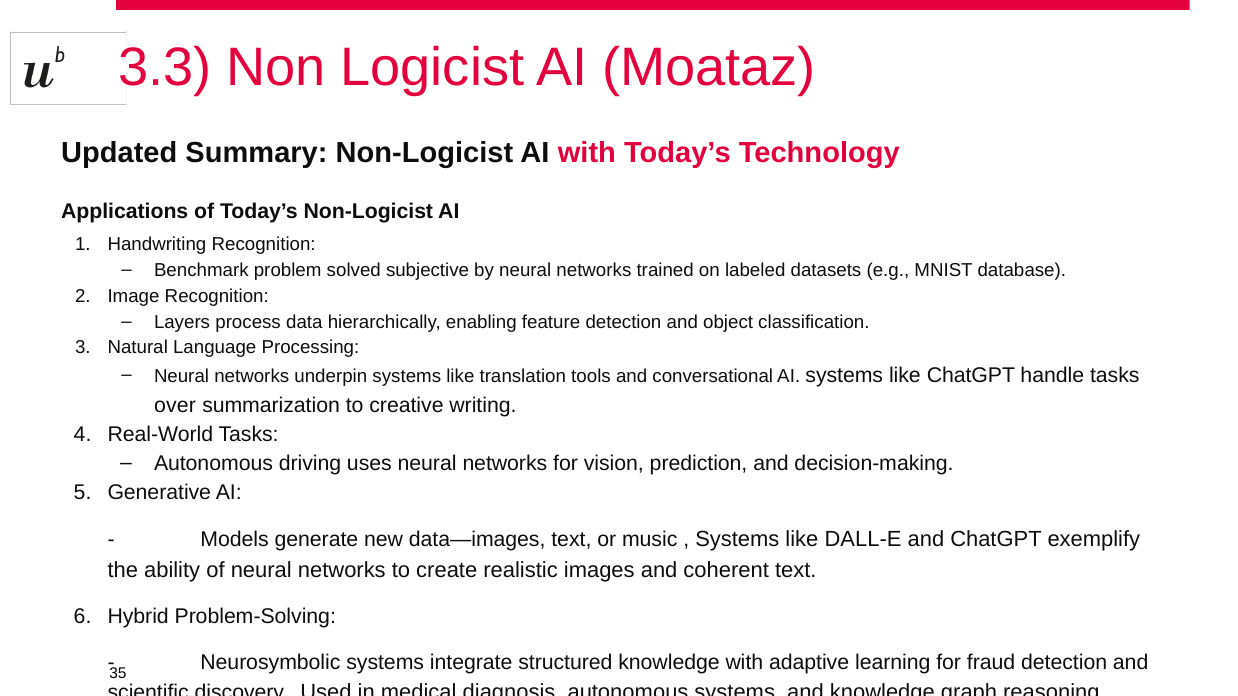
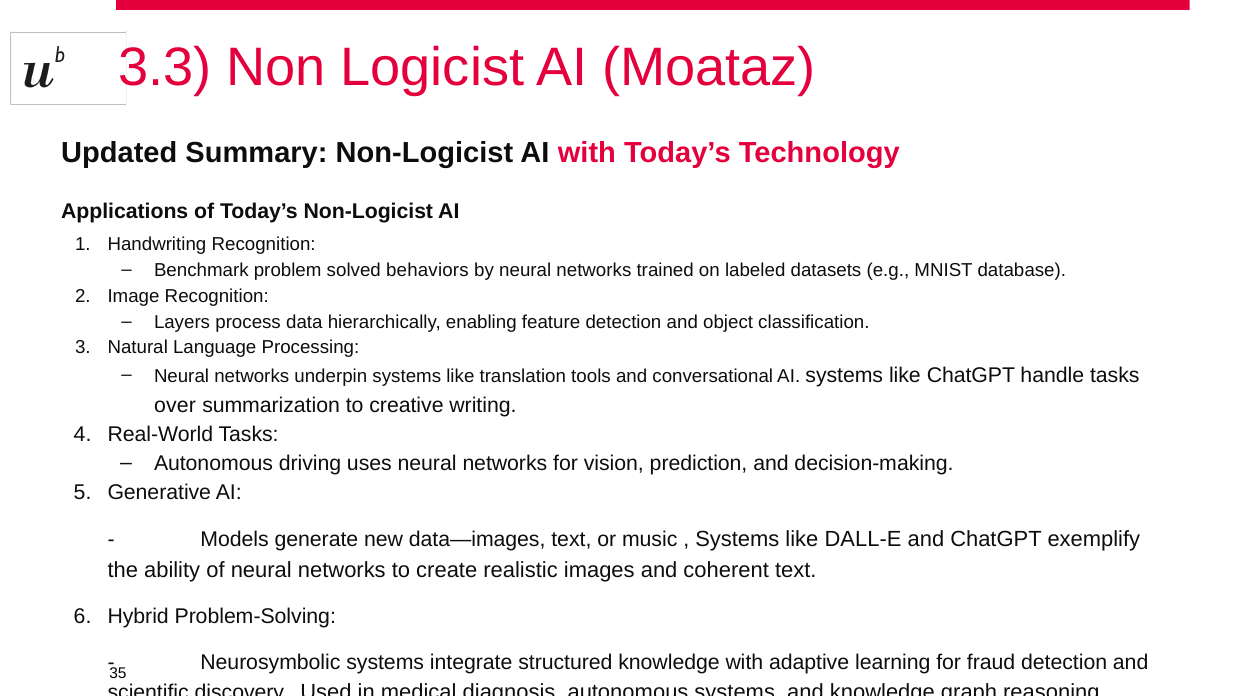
subjective: subjective -> behaviors
